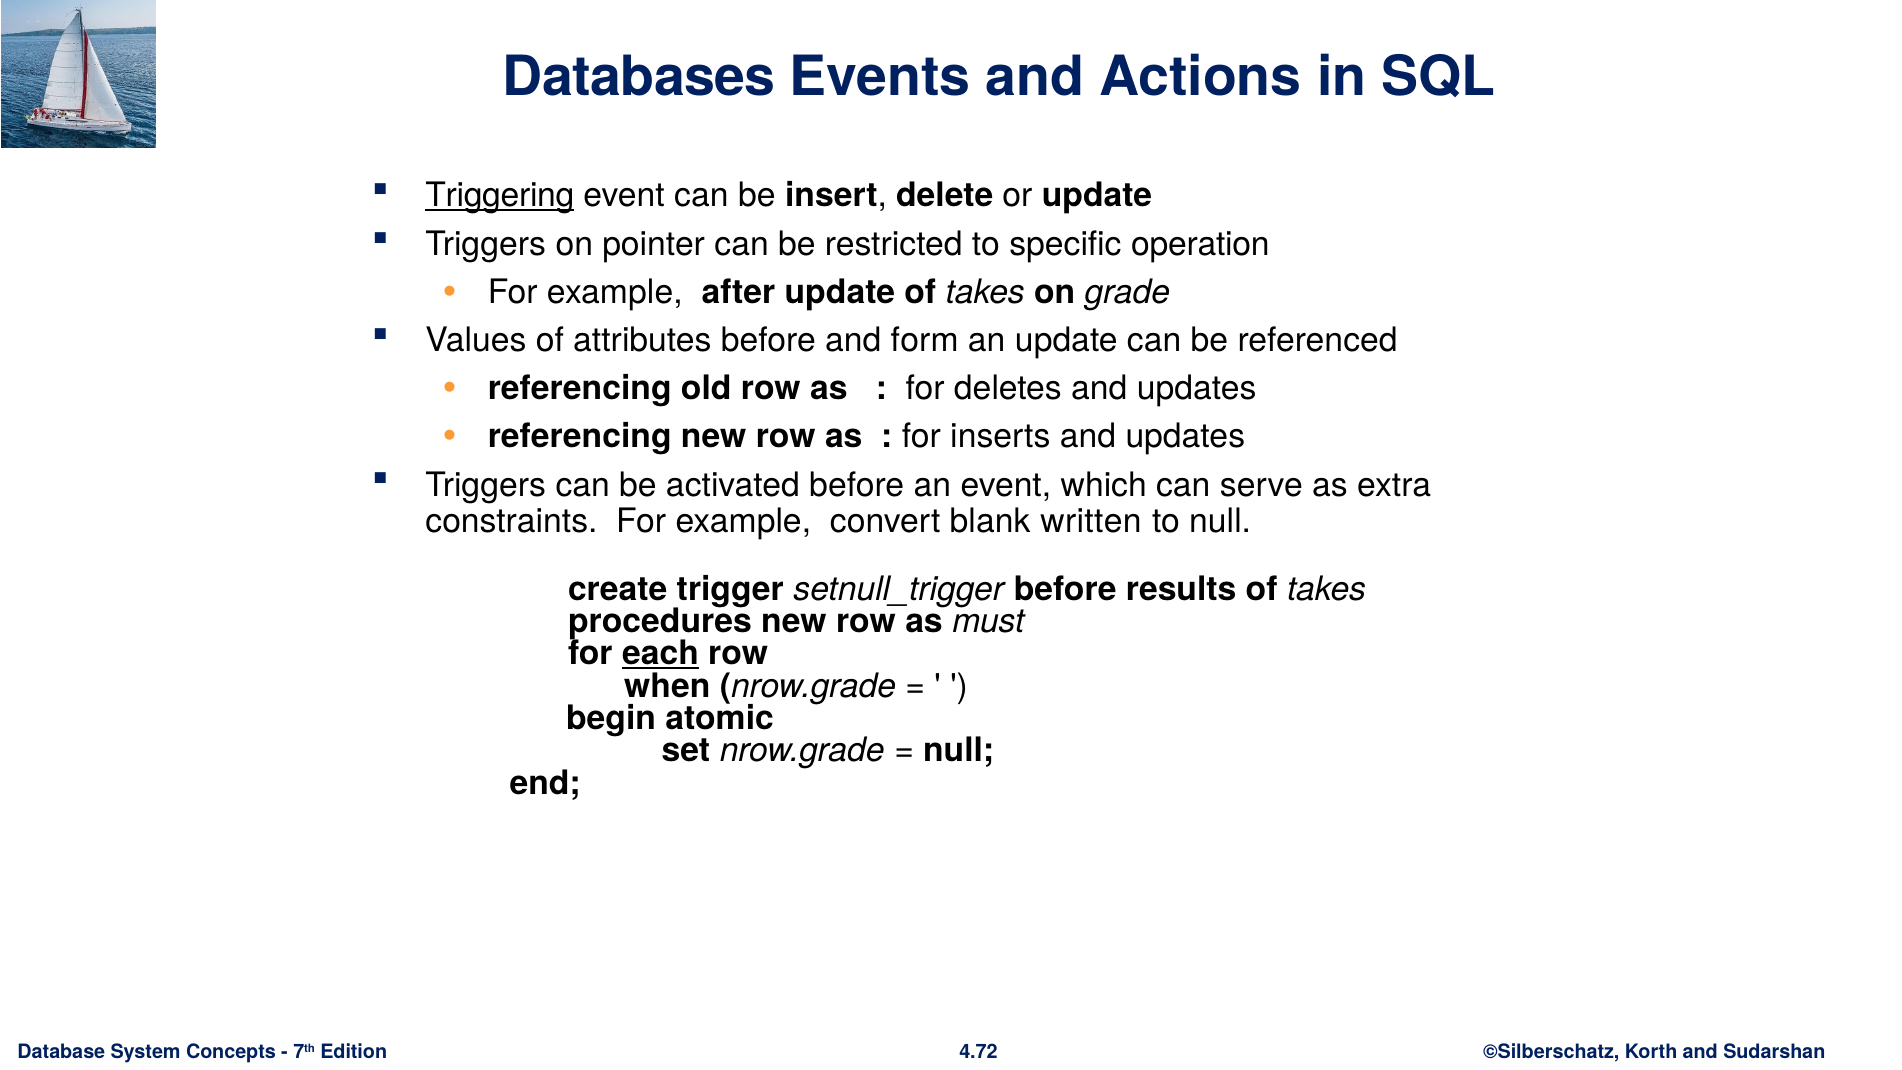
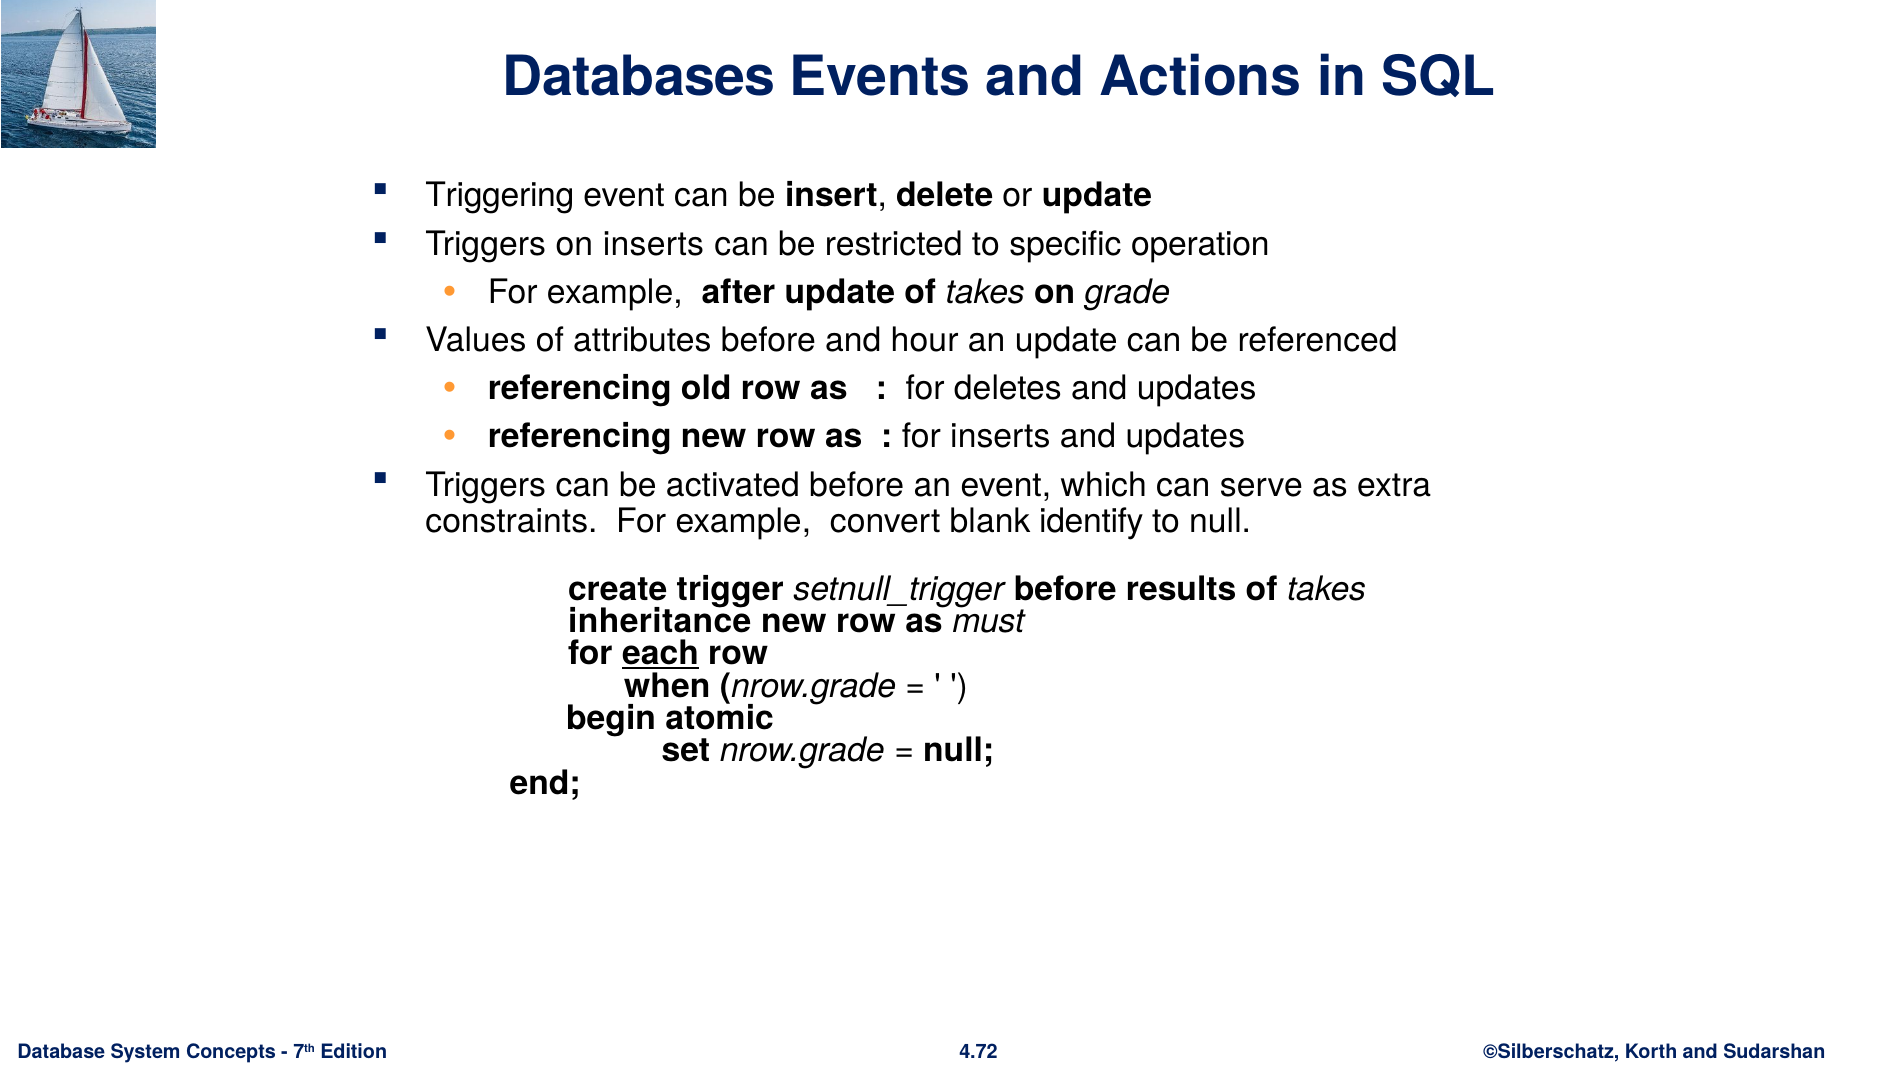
Triggering underline: present -> none
on pointer: pointer -> inserts
form: form -> hour
written: written -> identify
procedures: procedures -> inheritance
